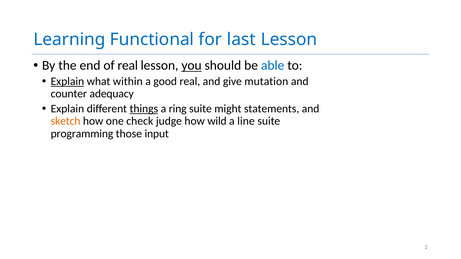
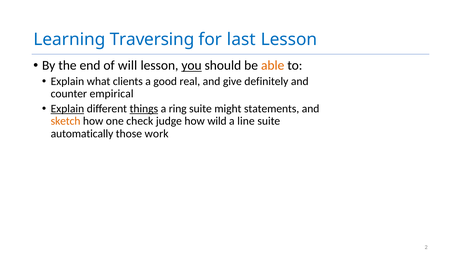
Functional: Functional -> Traversing
of real: real -> will
able colour: blue -> orange
Explain at (67, 82) underline: present -> none
within: within -> clients
mutation: mutation -> definitely
adequacy: adequacy -> empirical
Explain at (67, 109) underline: none -> present
programming: programming -> automatically
input: input -> work
